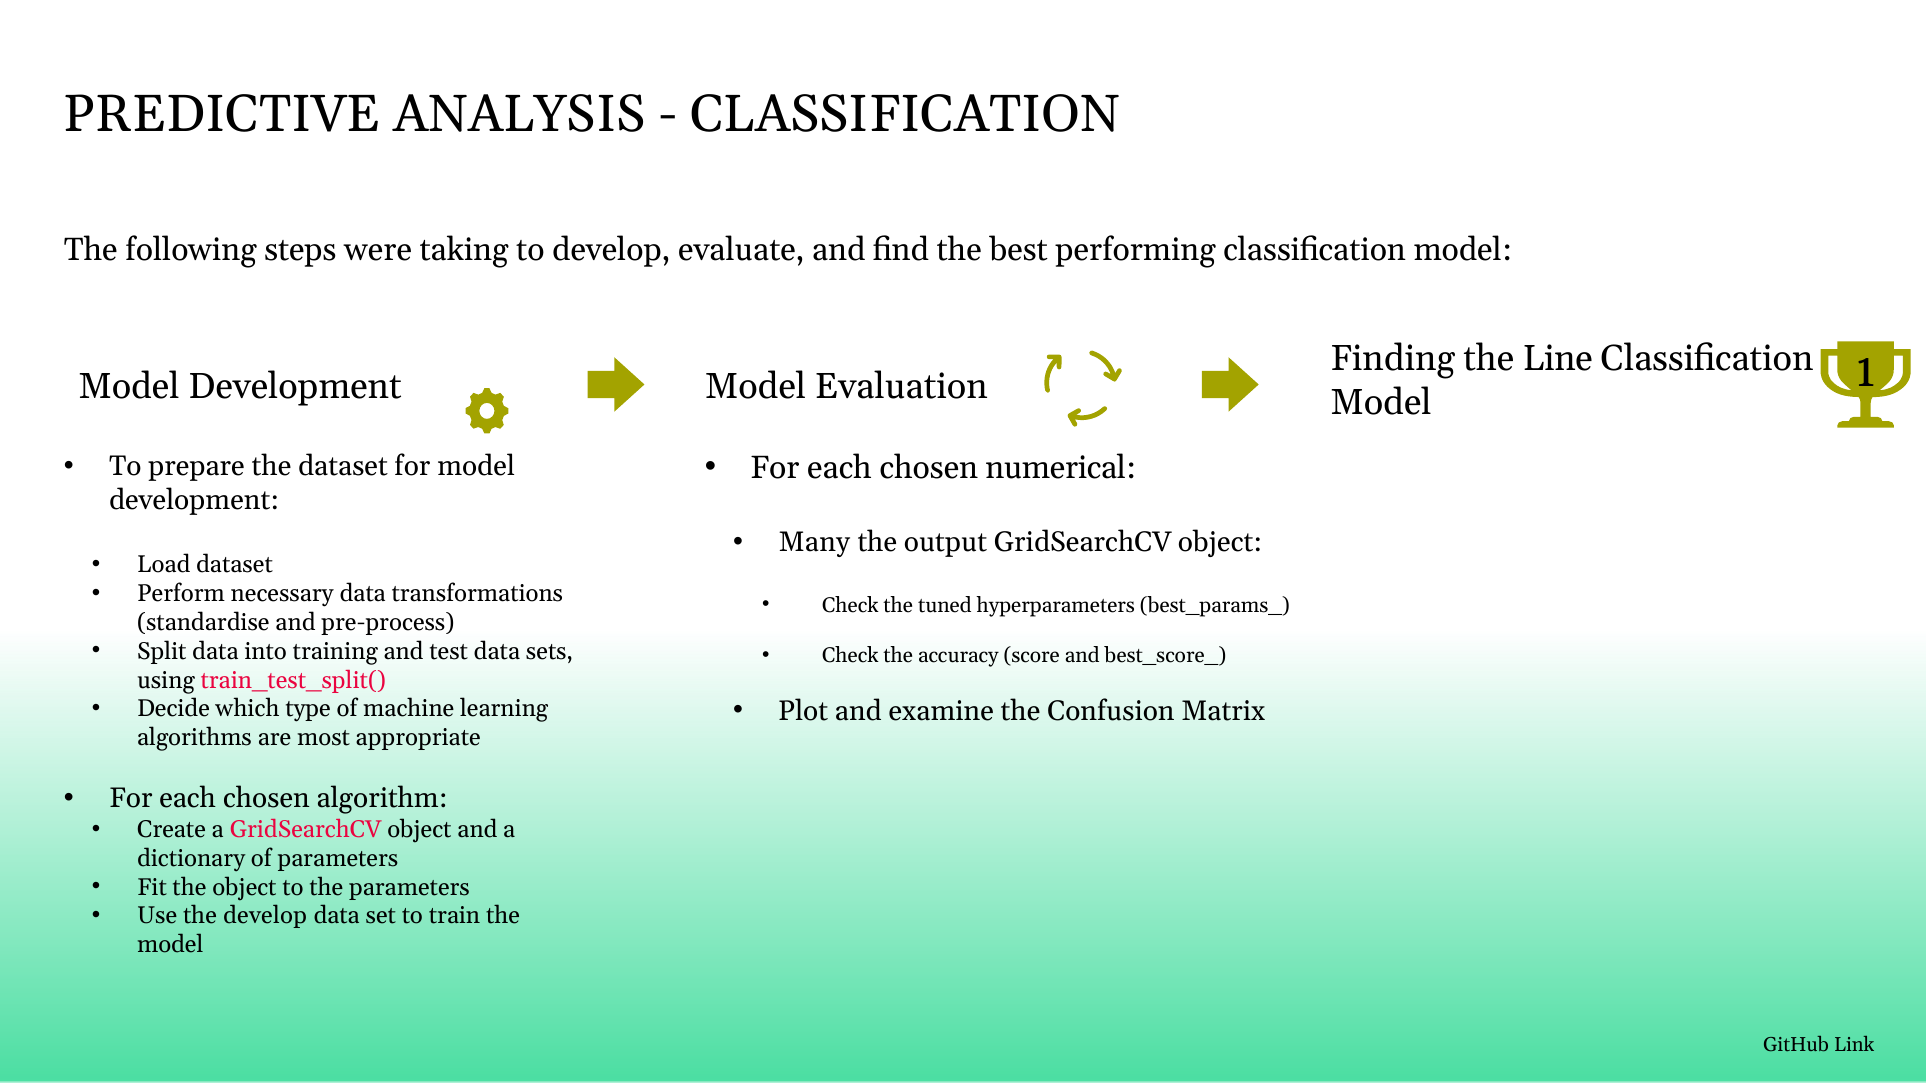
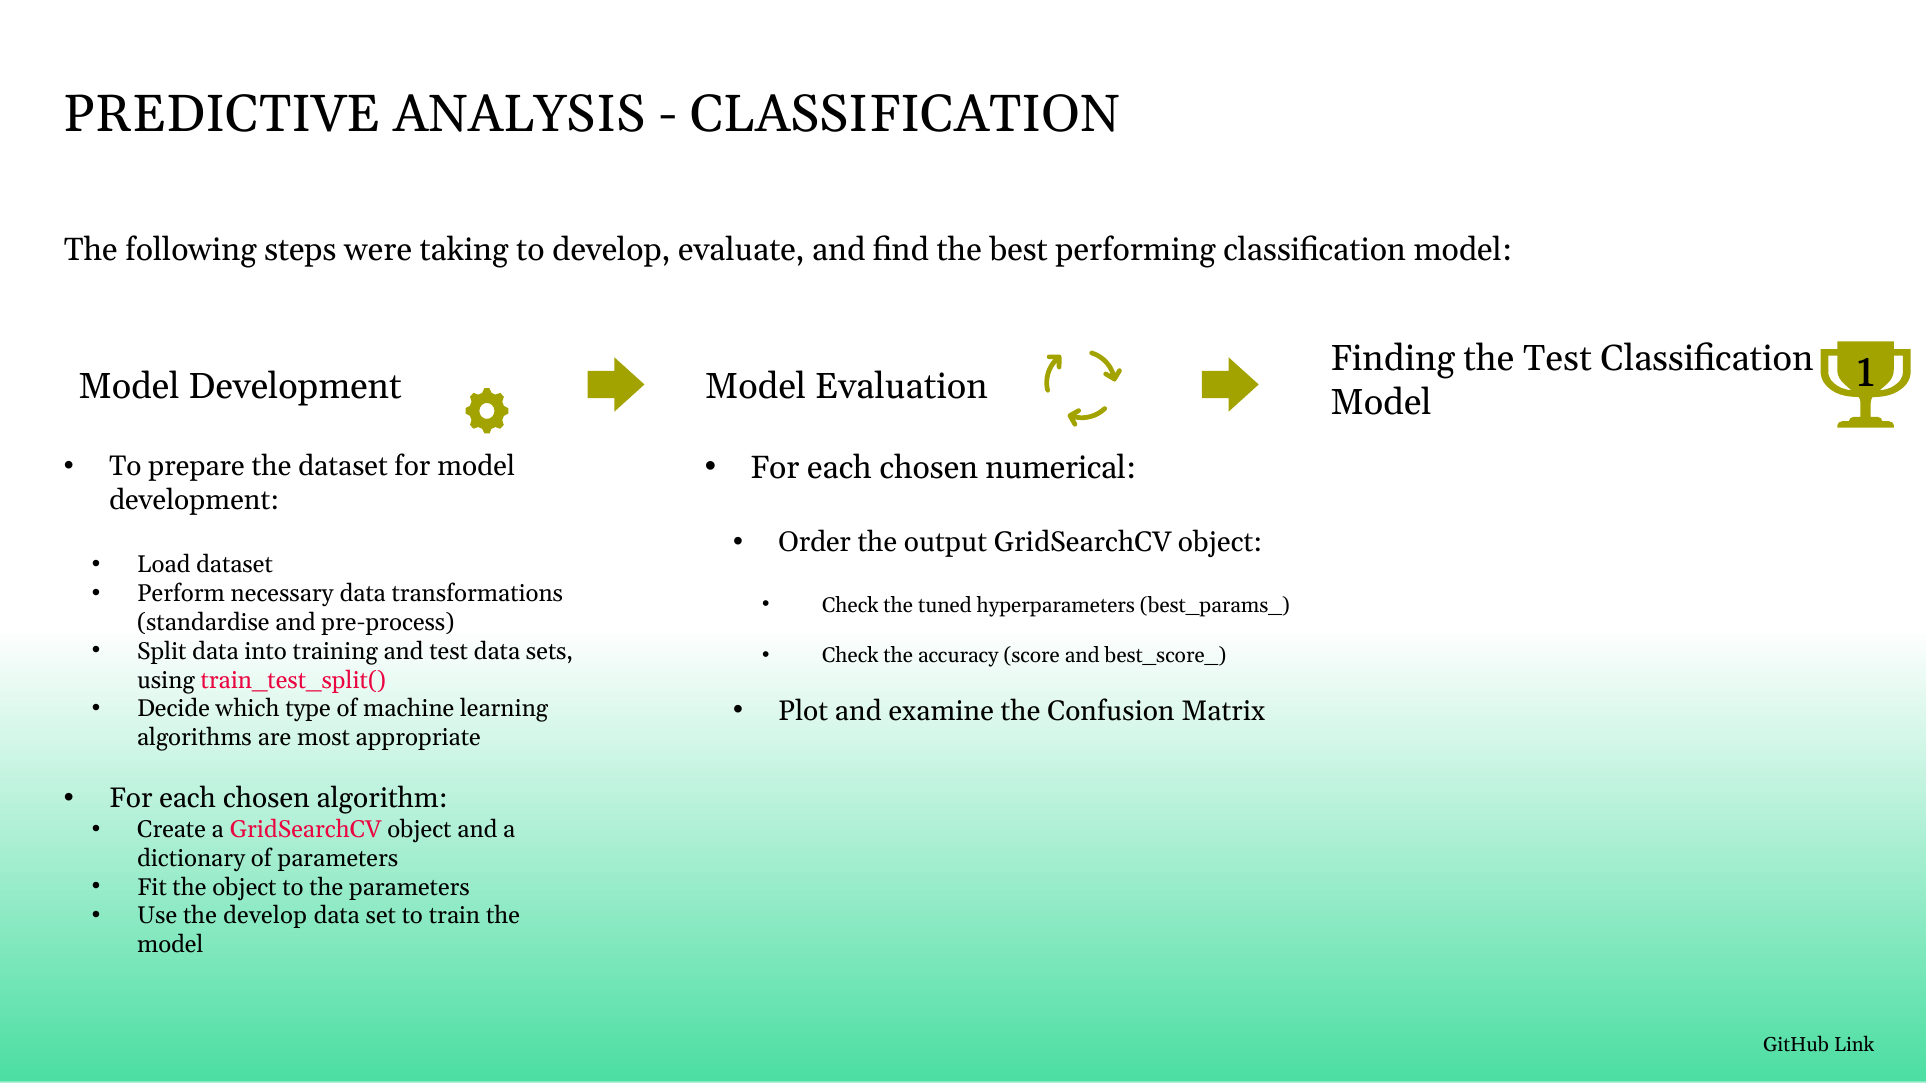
the Line: Line -> Test
Many: Many -> Order
